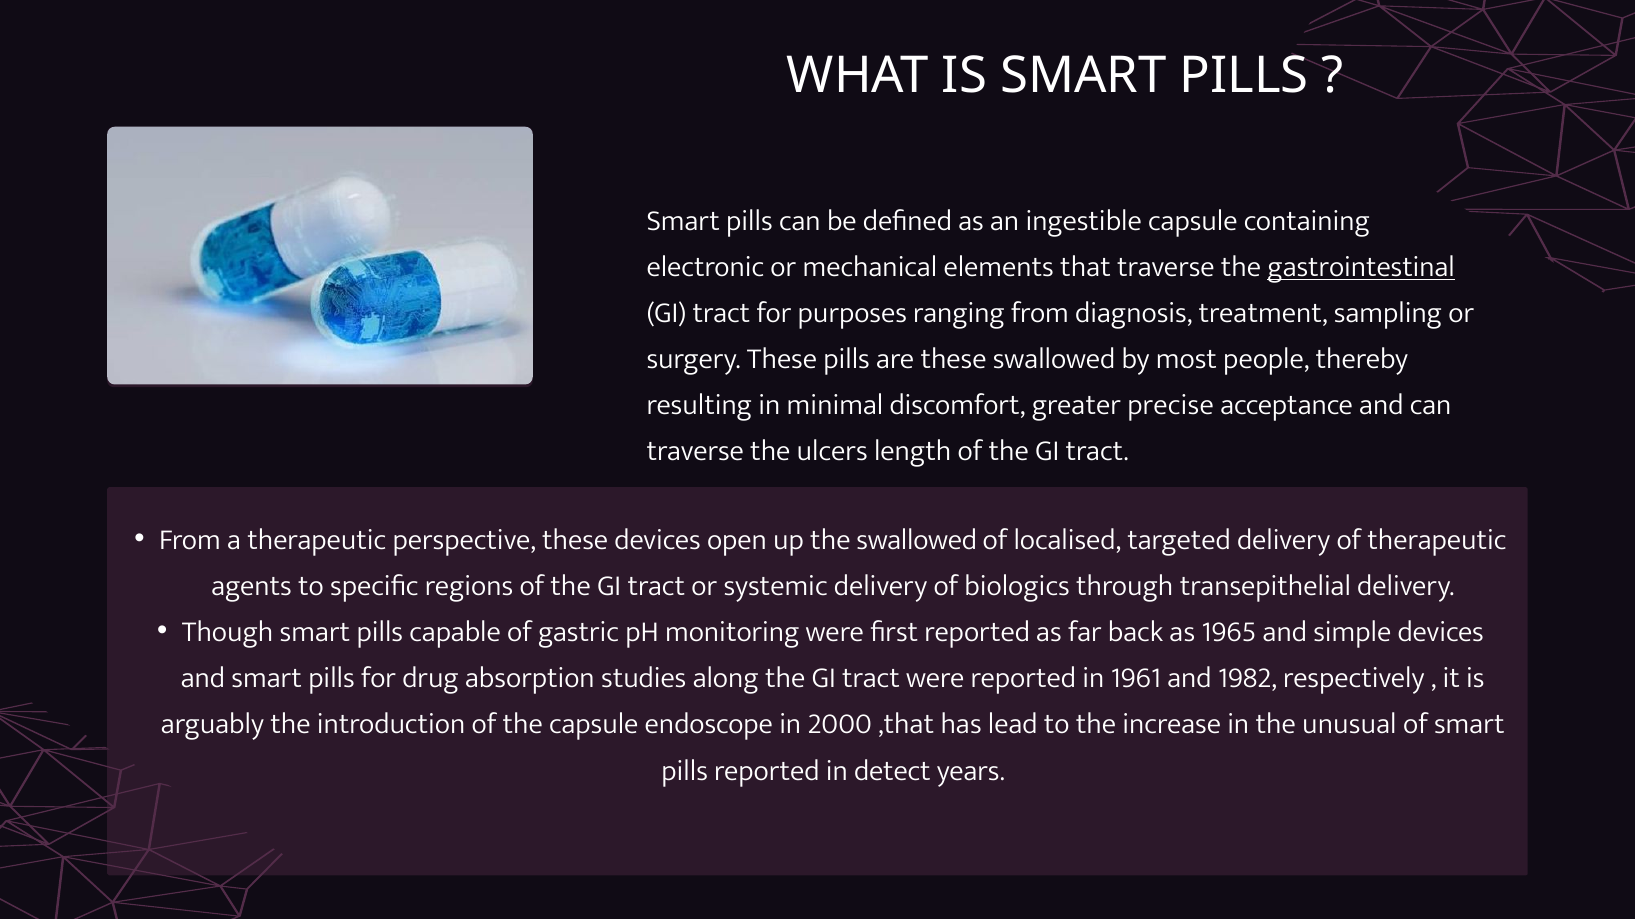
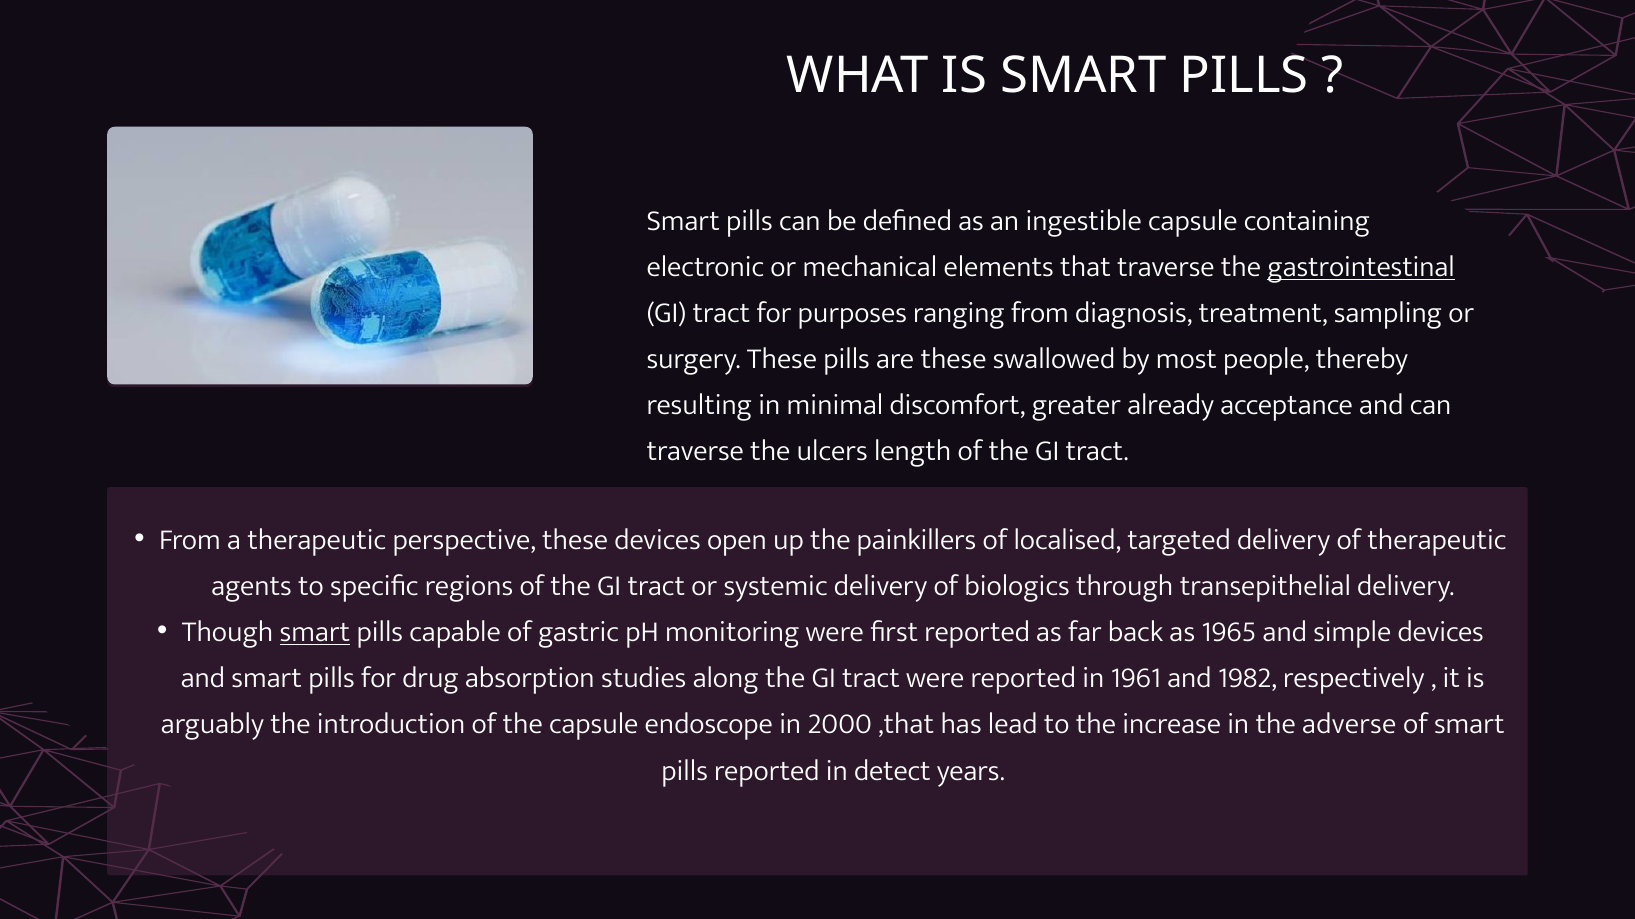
precise: precise -> already
the swallowed: swallowed -> painkillers
smart at (315, 632) underline: none -> present
unusual: unusual -> adverse
